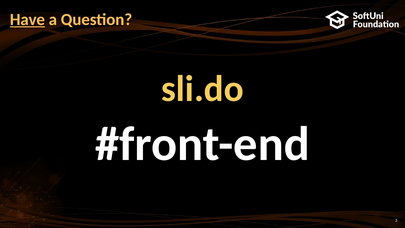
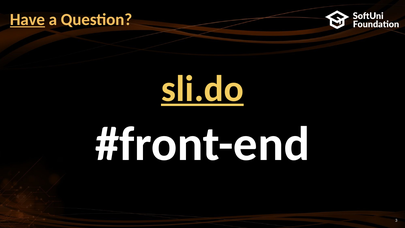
sli.do underline: none -> present
